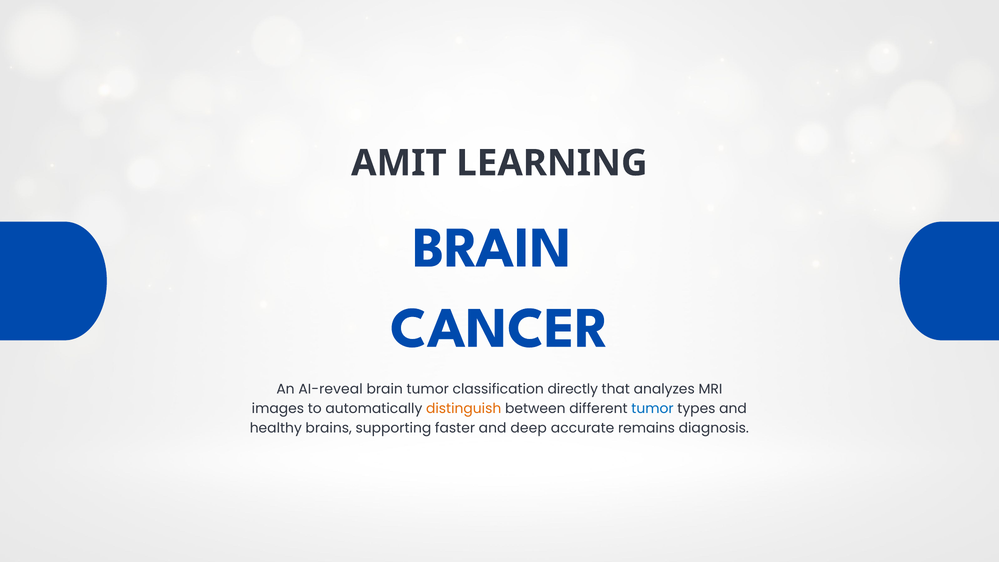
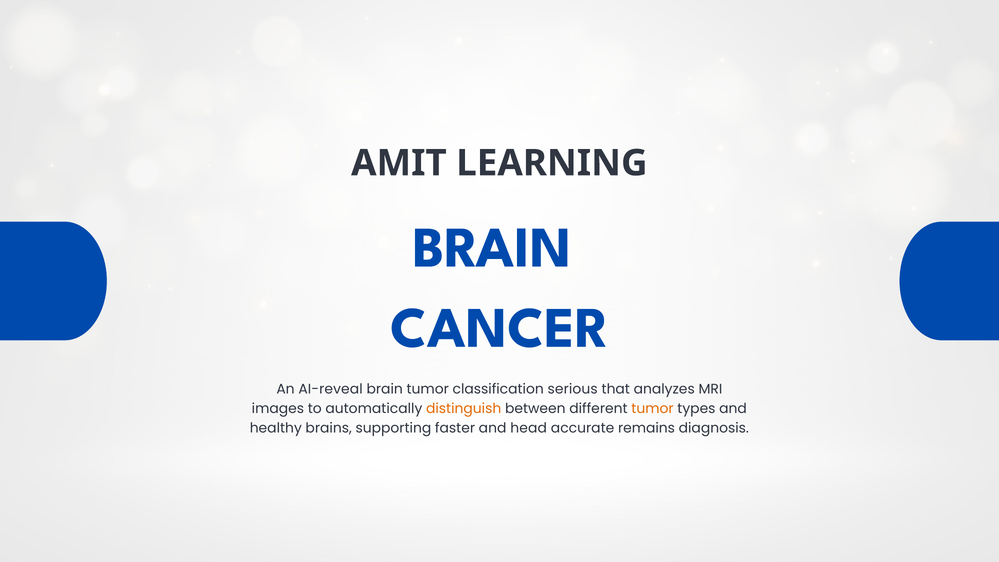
directly: directly -> serious
tumor at (652, 409) colour: blue -> orange
deep: deep -> head
